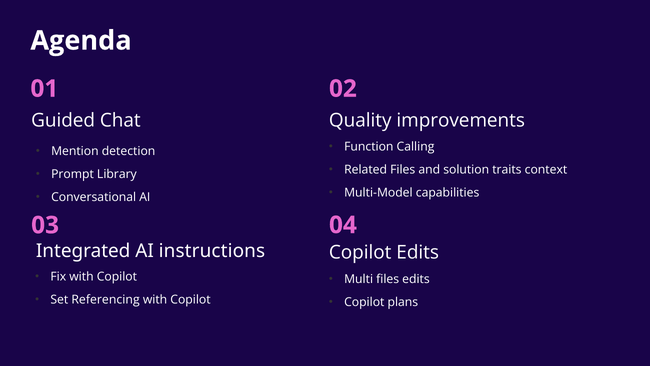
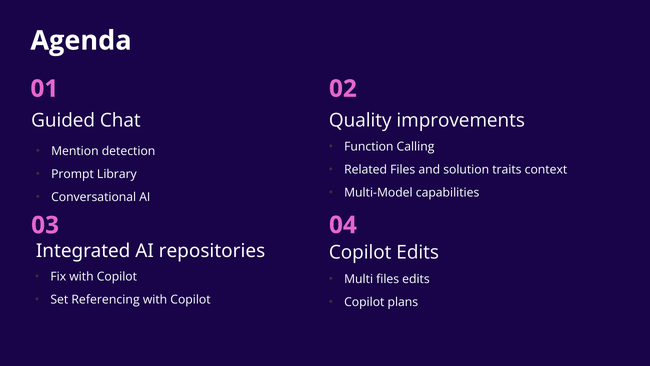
instructions: instructions -> repositories
